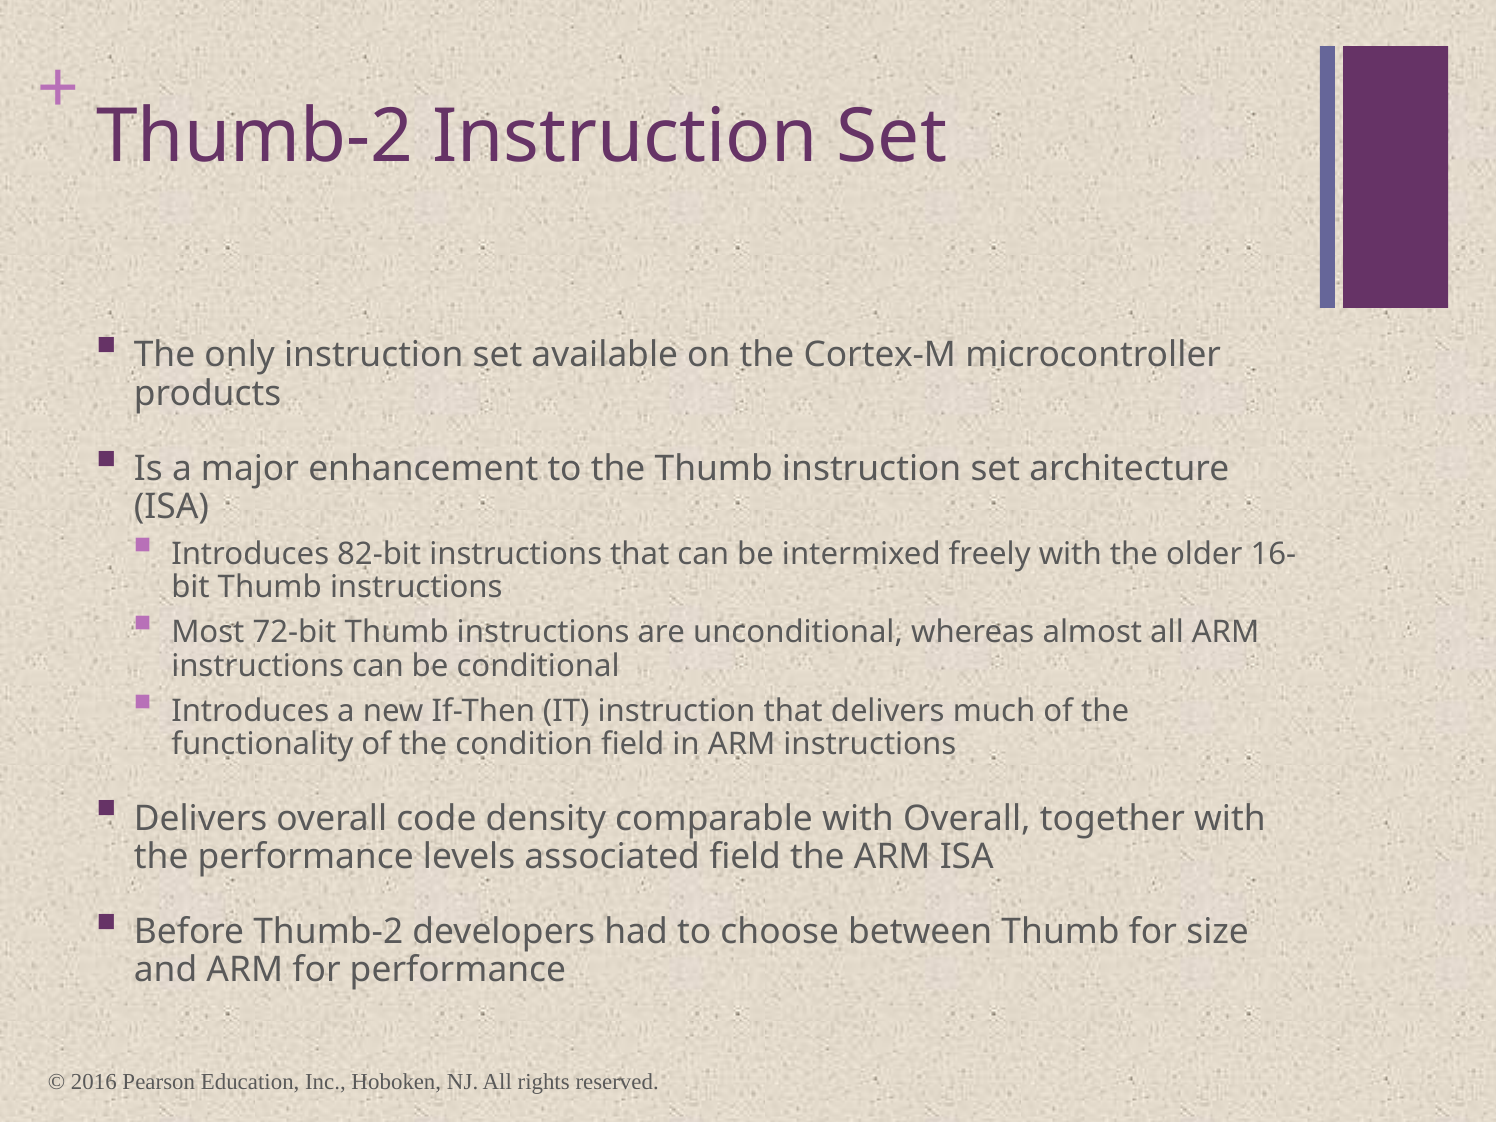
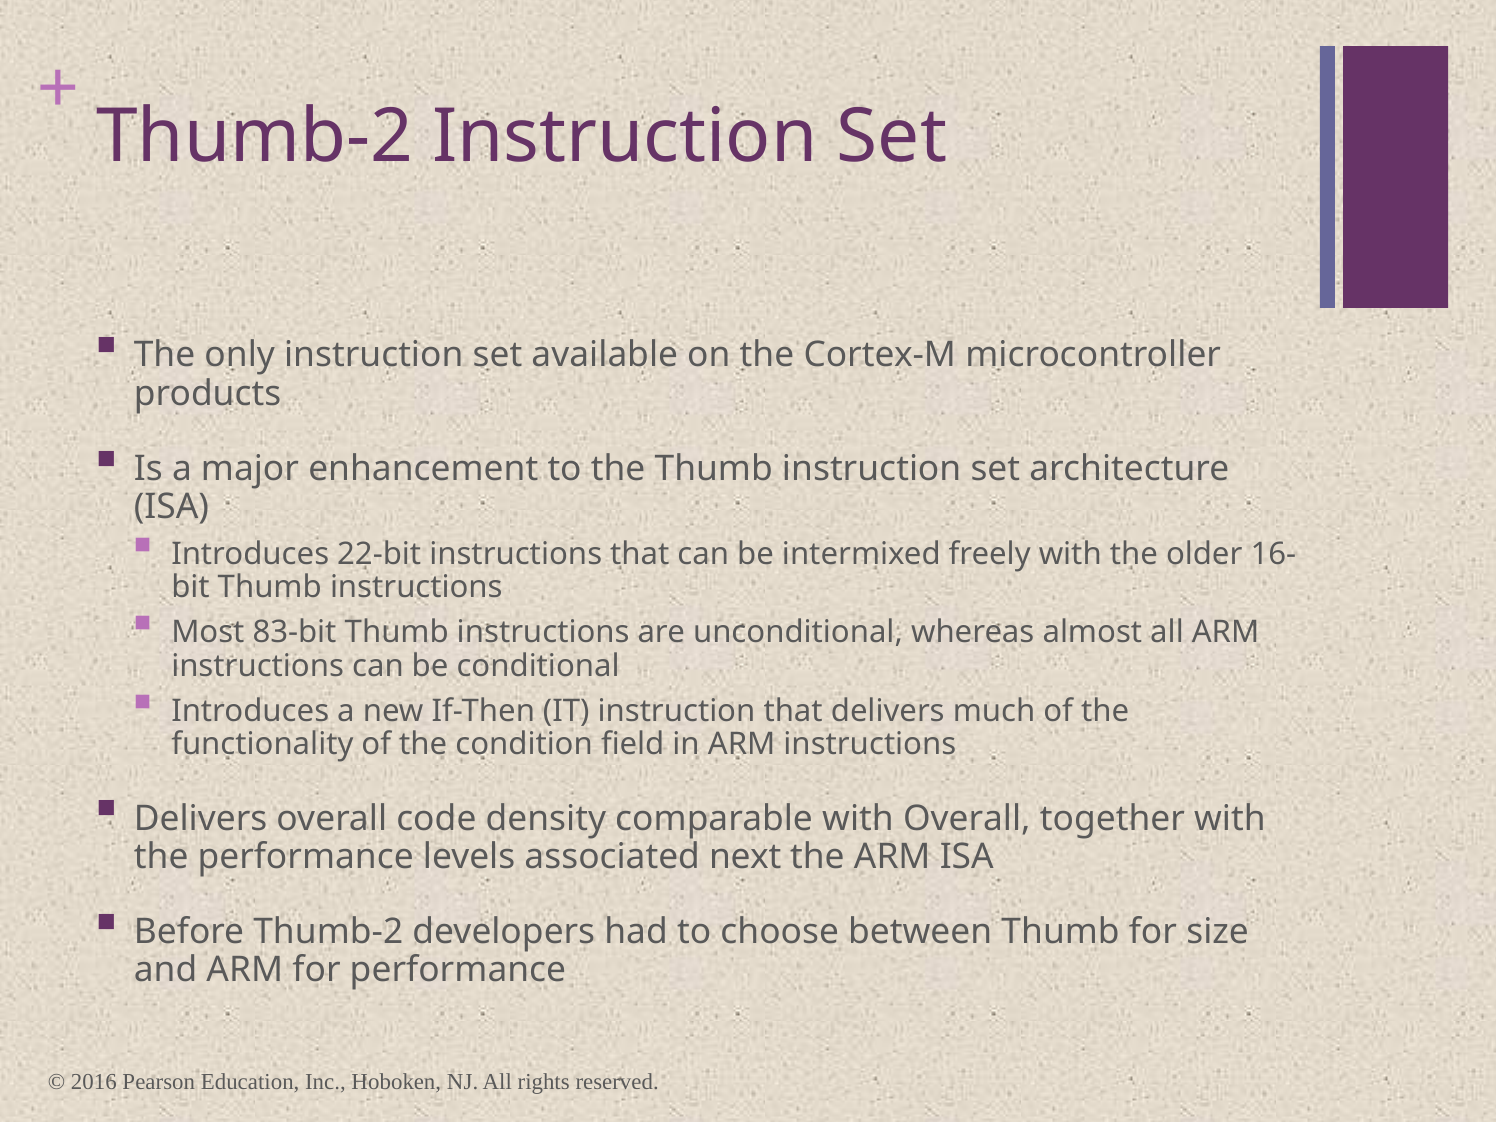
82-bit: 82-bit -> 22-bit
72-bit: 72-bit -> 83-bit
associated field: field -> next
